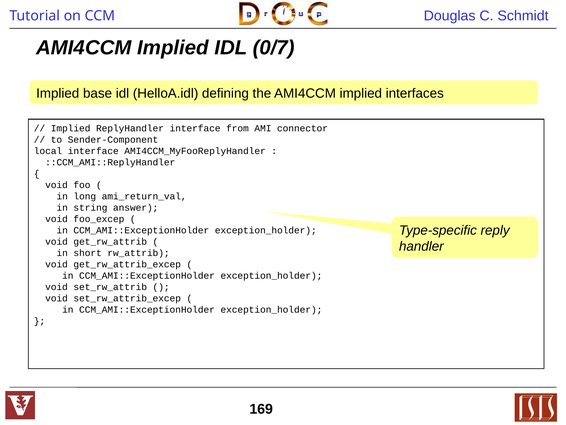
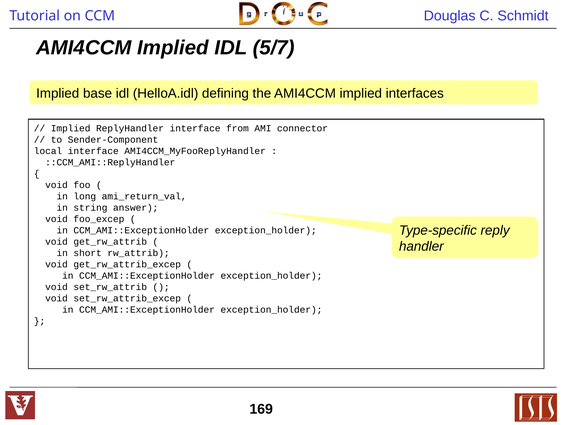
0/7: 0/7 -> 5/7
